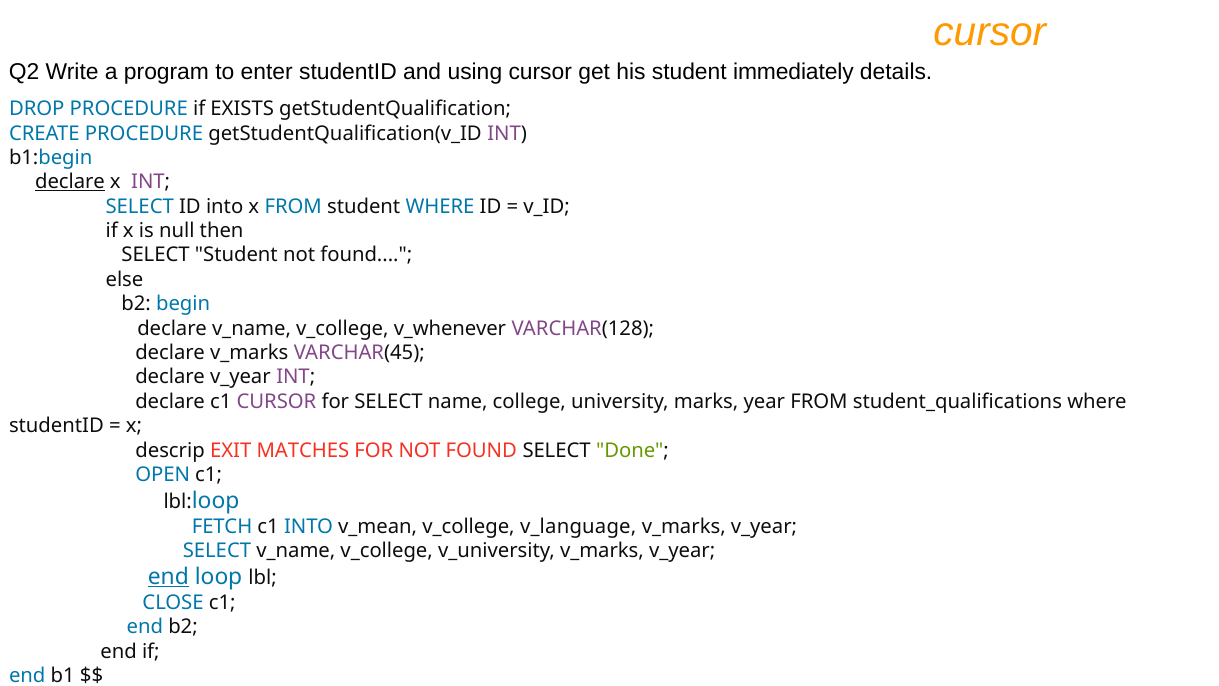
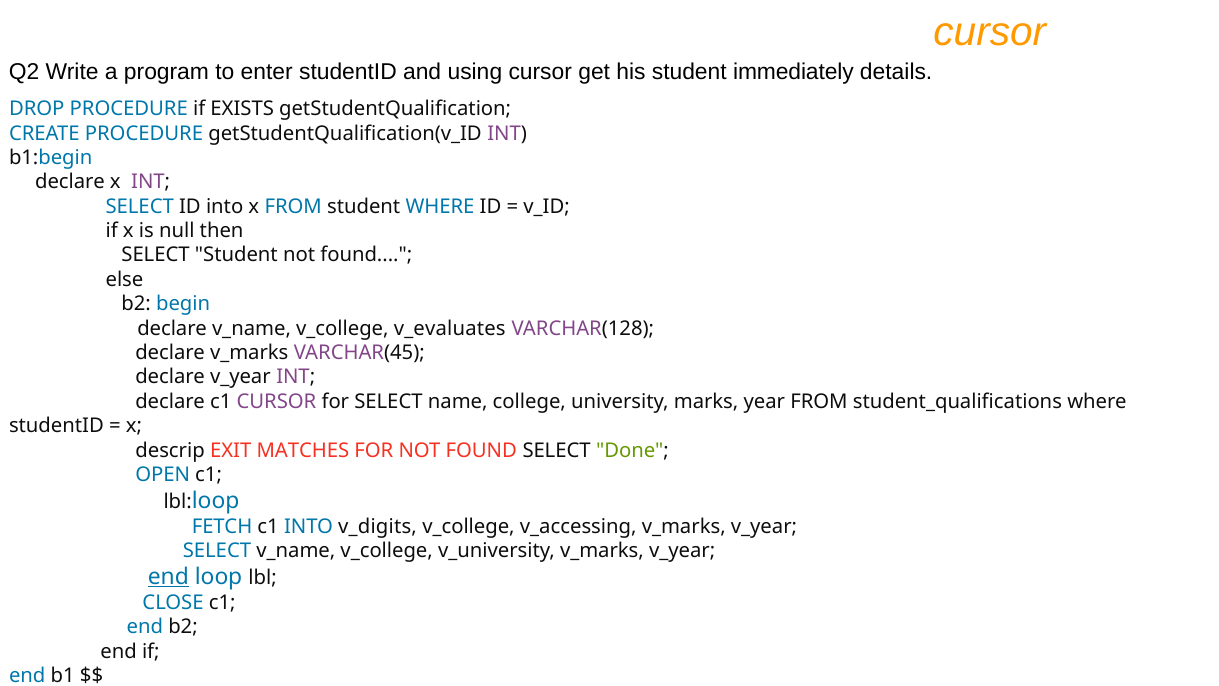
declare at (70, 182) underline: present -> none
v_whenever: v_whenever -> v_evaluates
v_mean: v_mean -> v_digits
v_language: v_language -> v_accessing
